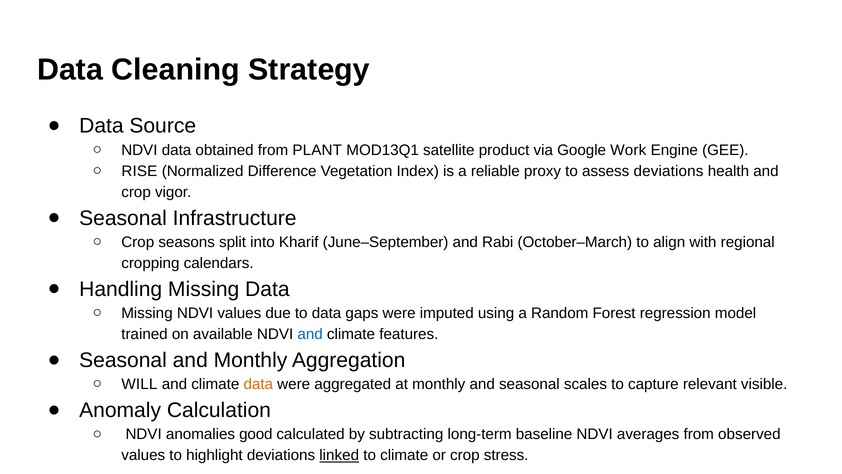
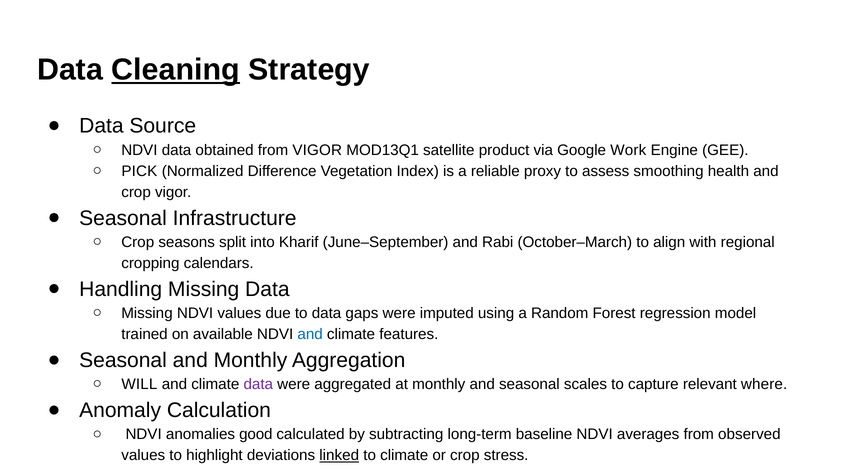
Cleaning underline: none -> present
from PLANT: PLANT -> VIGOR
RISE: RISE -> PICK
assess deviations: deviations -> smoothing
data at (258, 384) colour: orange -> purple
visible: visible -> where
